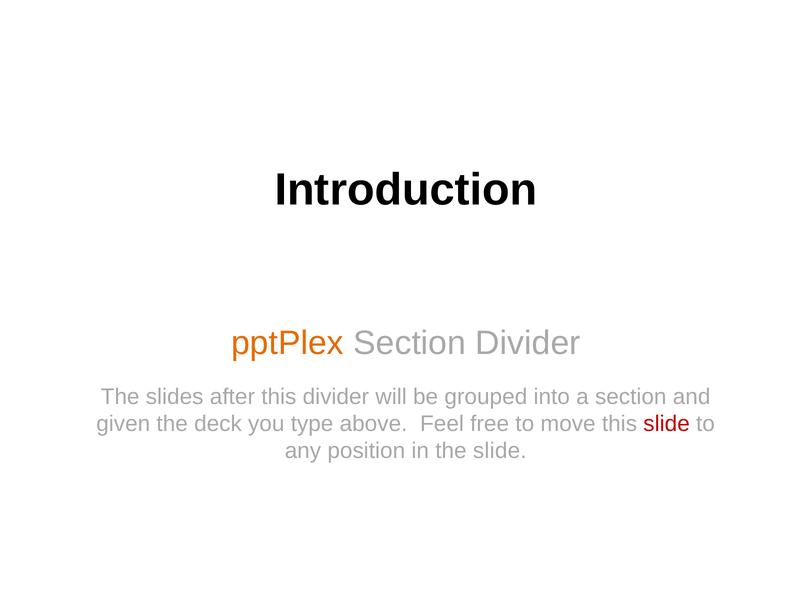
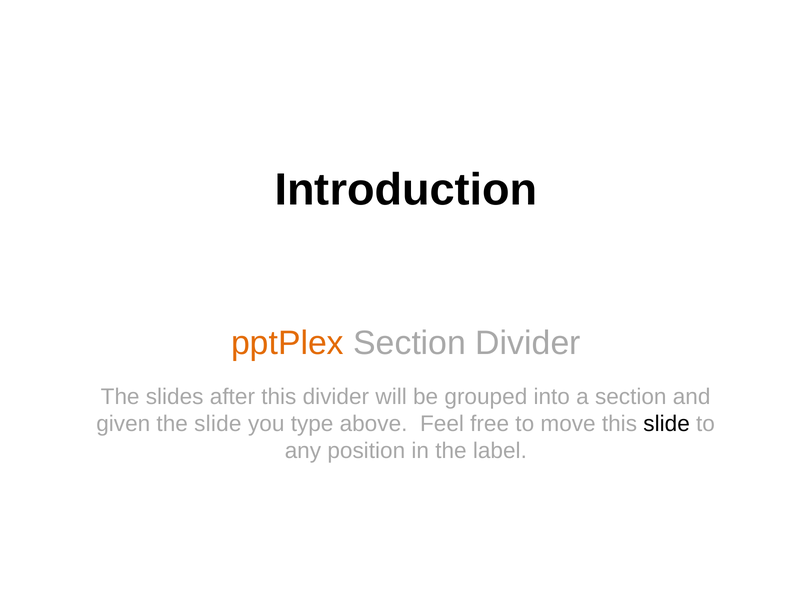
the deck: deck -> slide
slide at (667, 424) colour: red -> black
the slide: slide -> label
